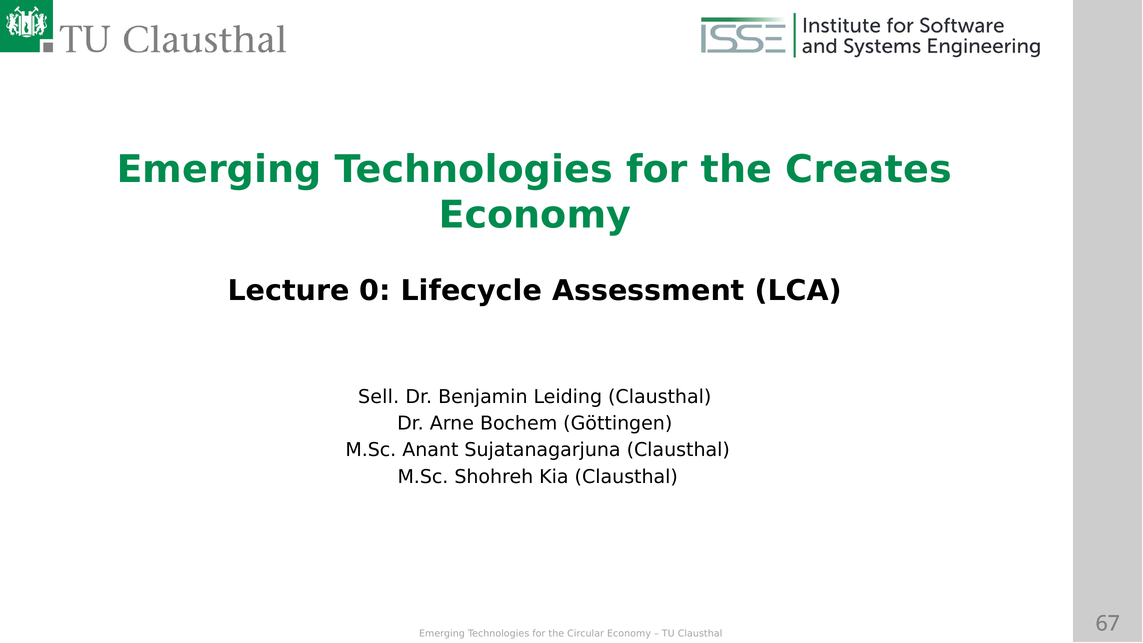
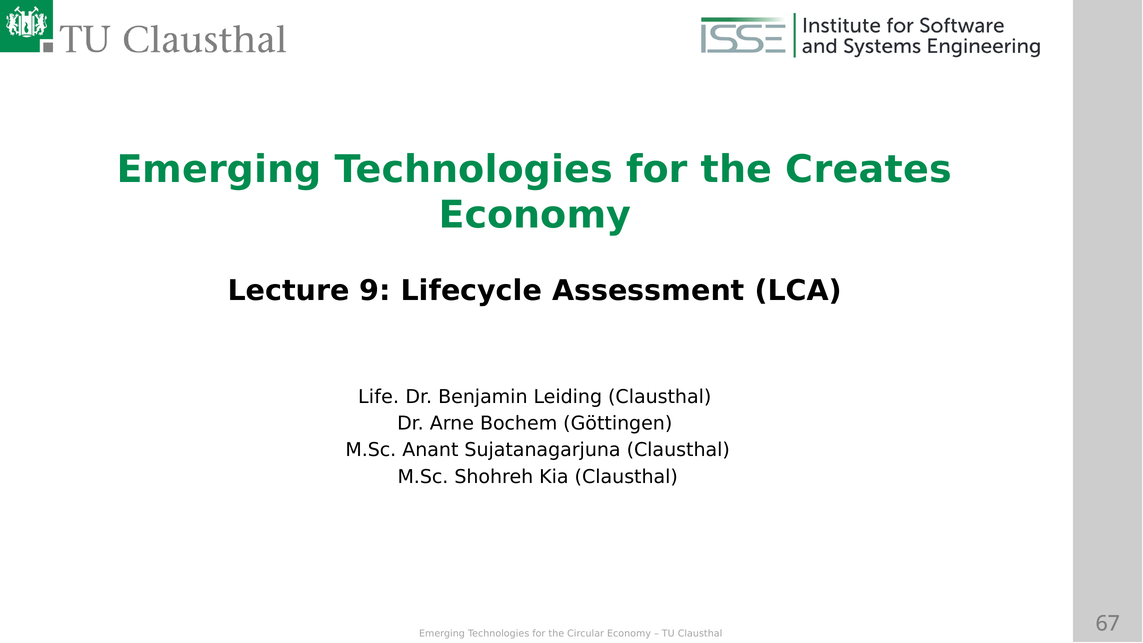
0: 0 -> 9
Sell: Sell -> Life
